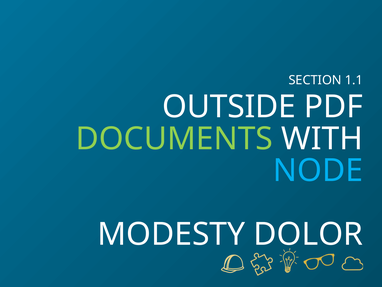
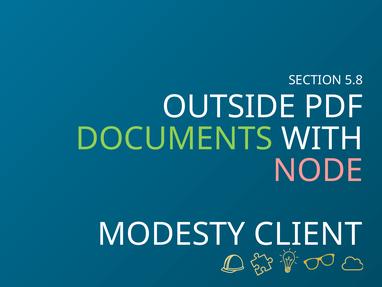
1.1: 1.1 -> 5.8
NODE colour: light blue -> pink
DOLOR: DOLOR -> CLIENT
